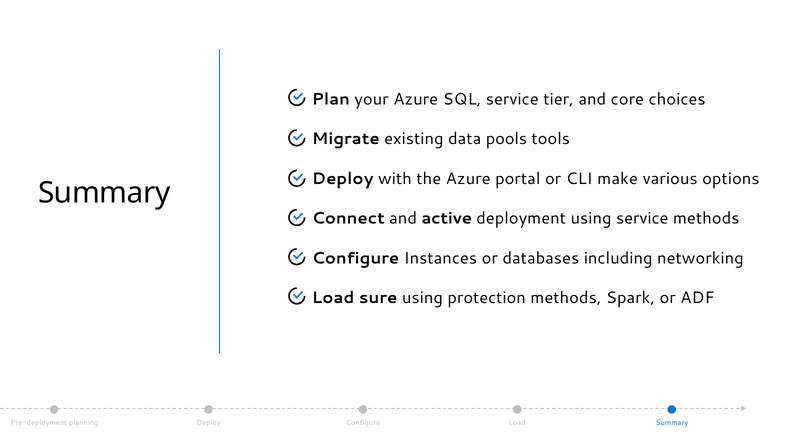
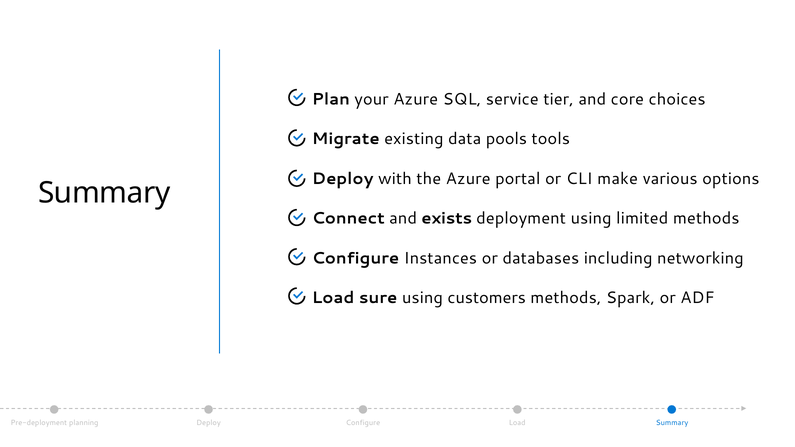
active: active -> exists
using service: service -> limited
protection: protection -> customers
